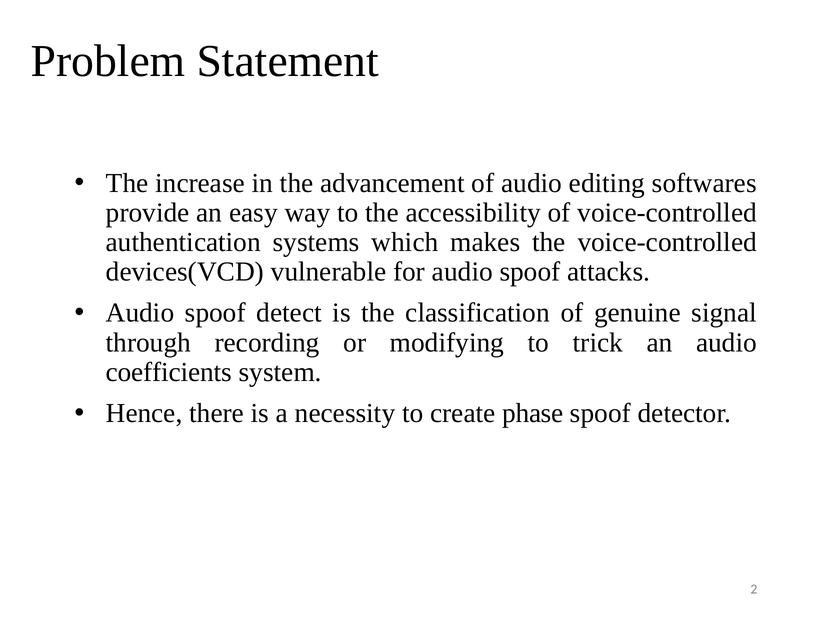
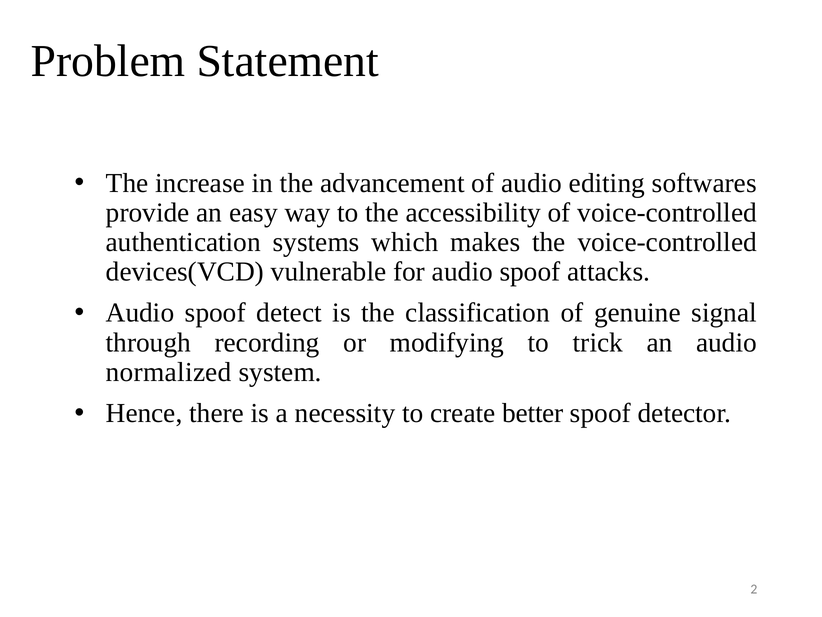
coefficients: coefficients -> normalized
phase: phase -> better
